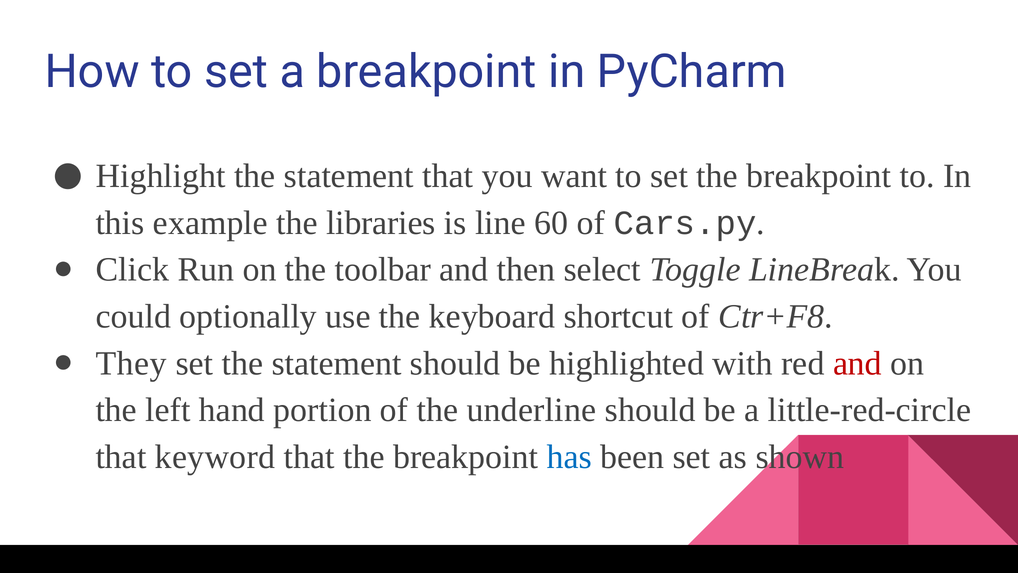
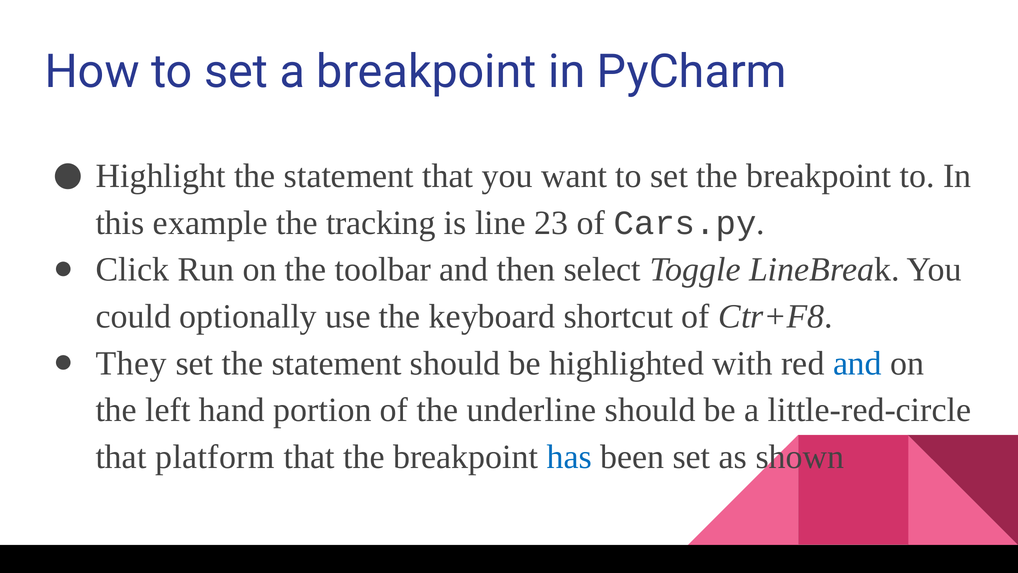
libraries: libraries -> tracking
60: 60 -> 23
and at (857, 363) colour: red -> blue
keyword: keyword -> platform
